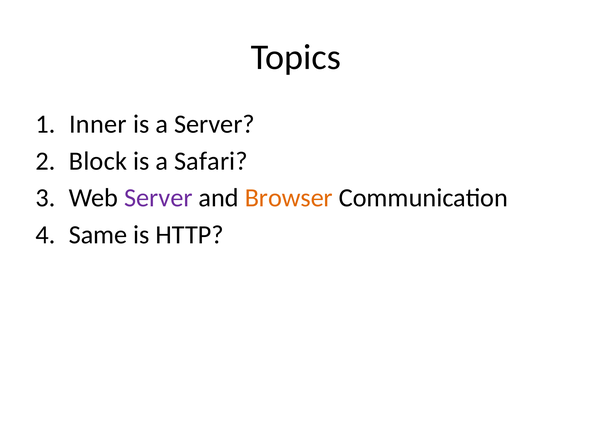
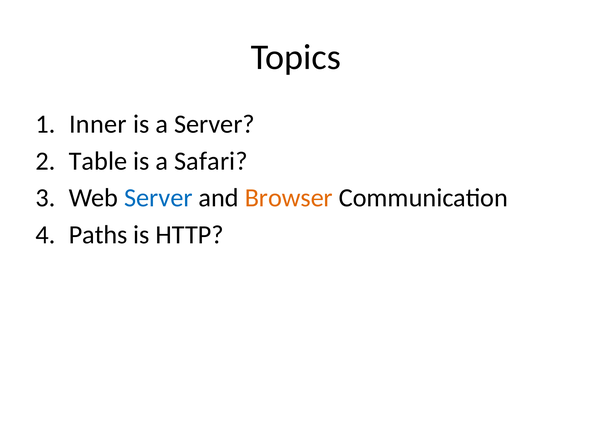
Block: Block -> Table
Server at (158, 198) colour: purple -> blue
Same: Same -> Paths
